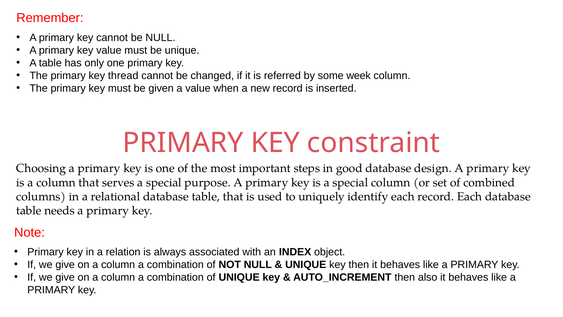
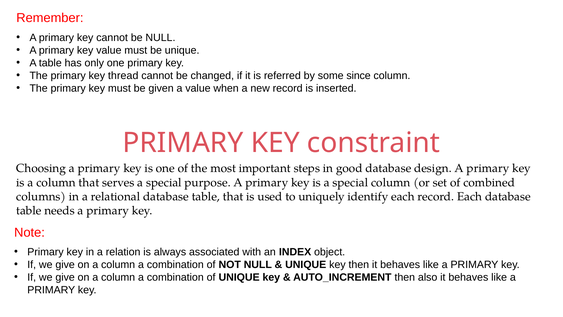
week: week -> since
